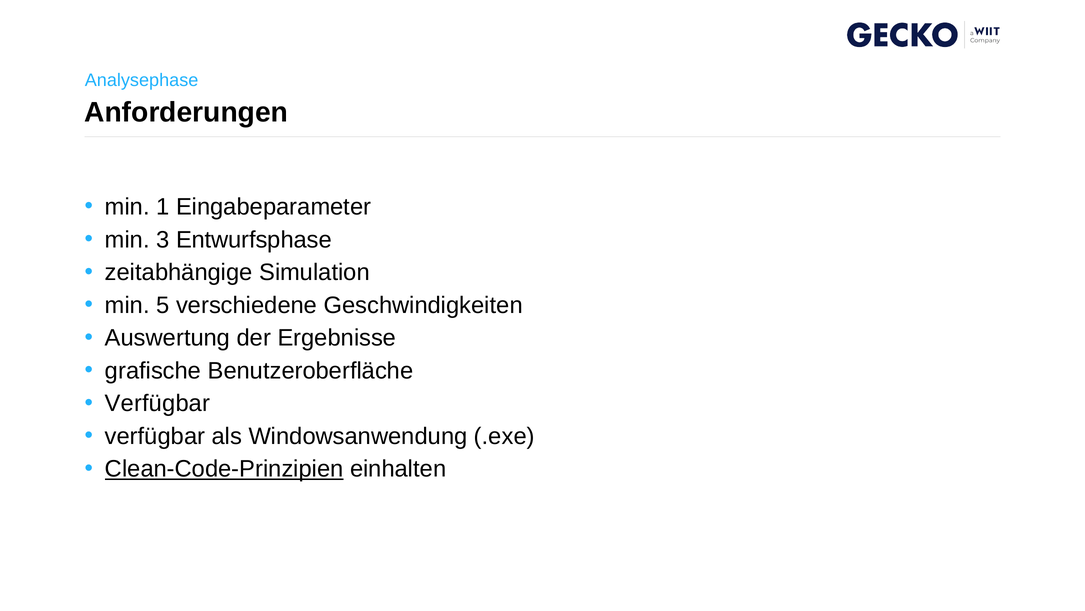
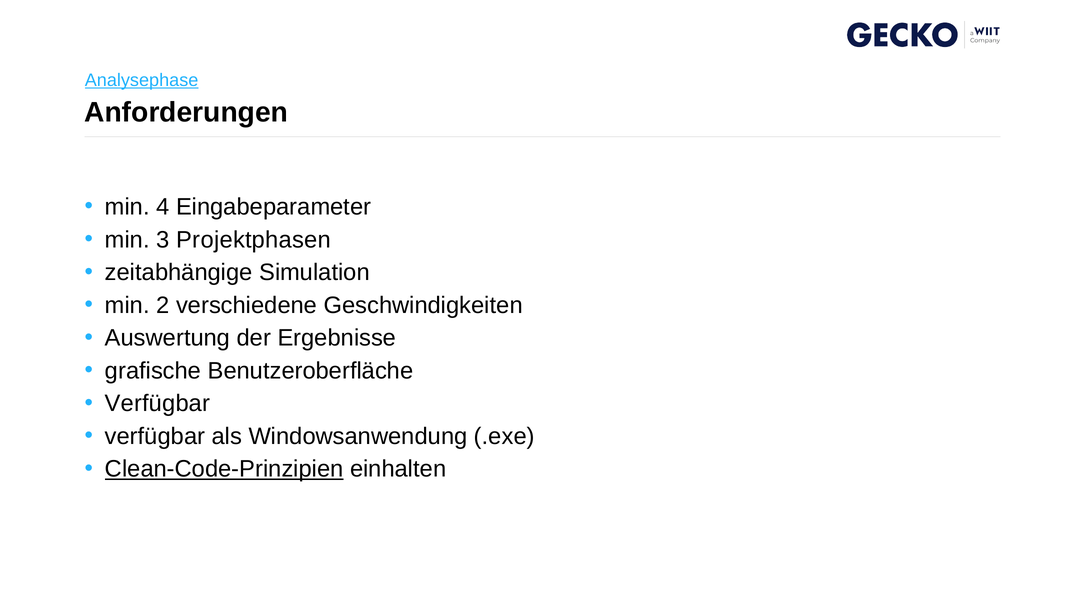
Analysephase underline: none -> present
1: 1 -> 4
Entwurfsphase: Entwurfsphase -> Projektphasen
5: 5 -> 2
